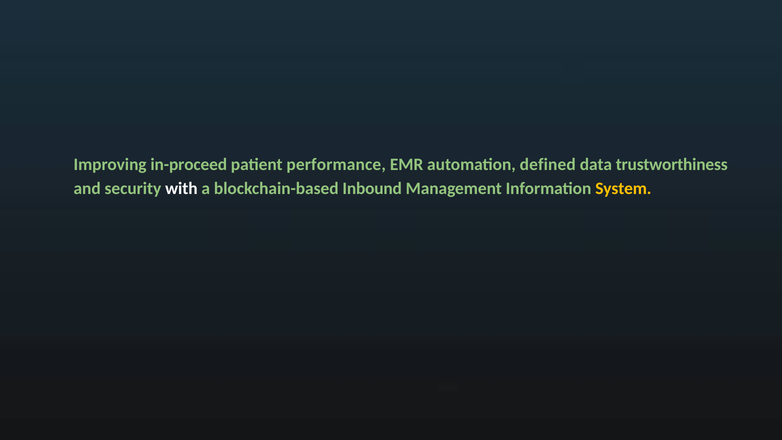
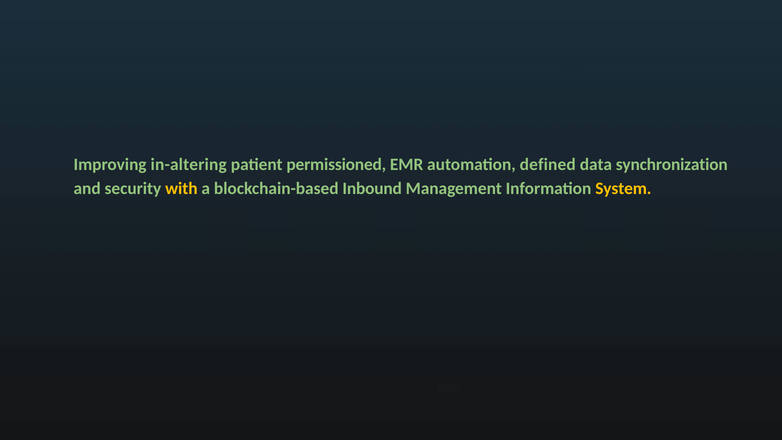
in-proceed: in-proceed -> in-altering
performance: performance -> permissioned
trustworthiness: trustworthiness -> synchronization
with colour: white -> yellow
